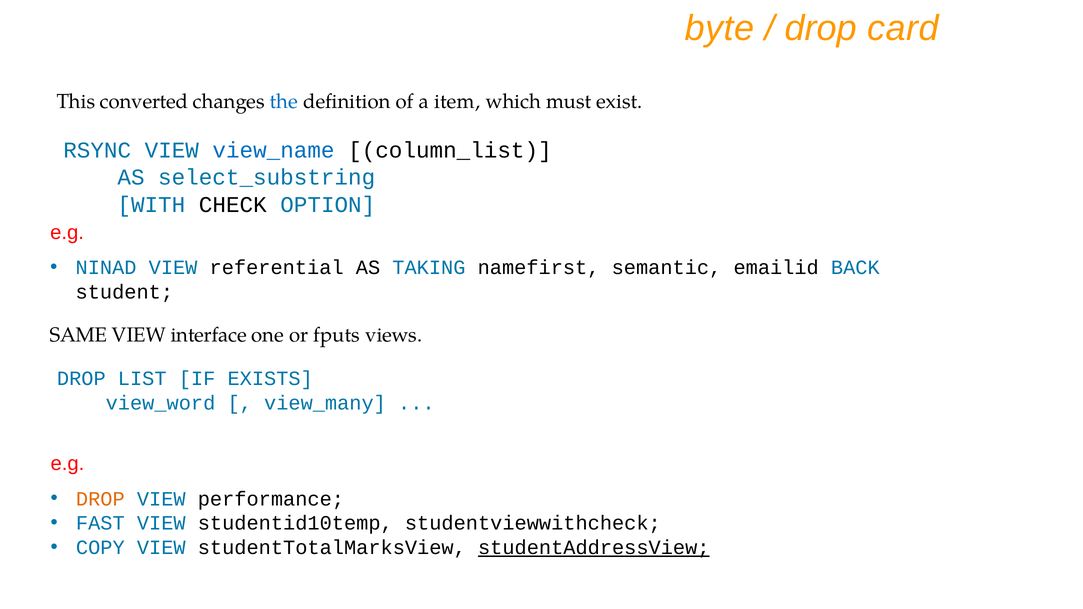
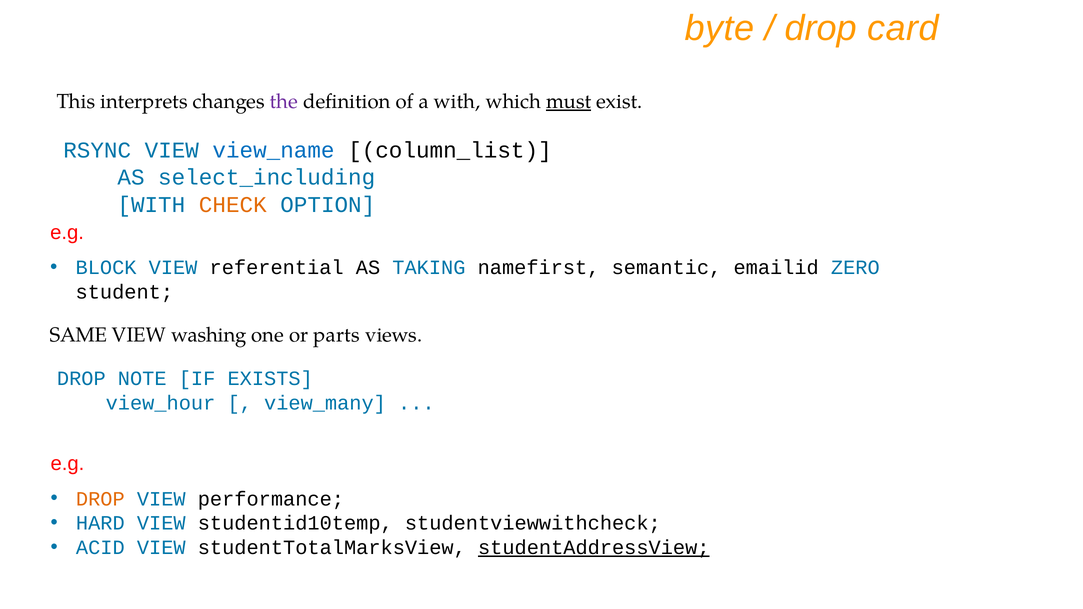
converted: converted -> interprets
the colour: blue -> purple
a item: item -> with
must underline: none -> present
select_substring: select_substring -> select_including
CHECK colour: black -> orange
NINAD: NINAD -> BLOCK
BACK: BACK -> ZERO
interface: interface -> washing
fputs: fputs -> parts
LIST: LIST -> NOTE
view_word: view_word -> view_hour
FAST: FAST -> HARD
COPY: COPY -> ACID
